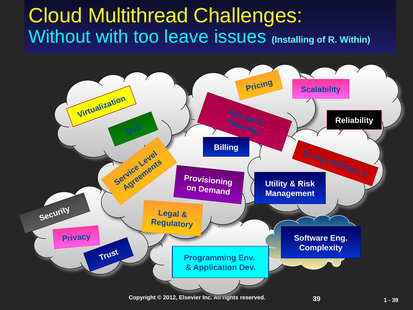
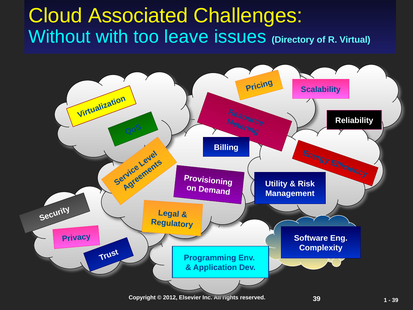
Multithread: Multithread -> Associated
Installing: Installing -> Directory
Within: Within -> Virtual
